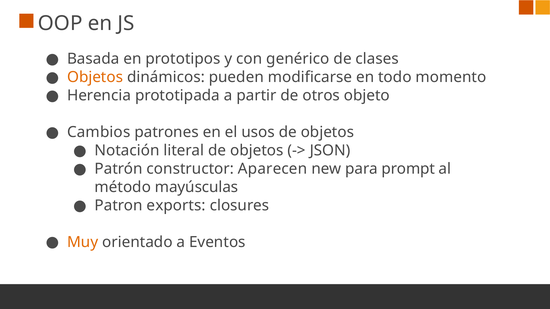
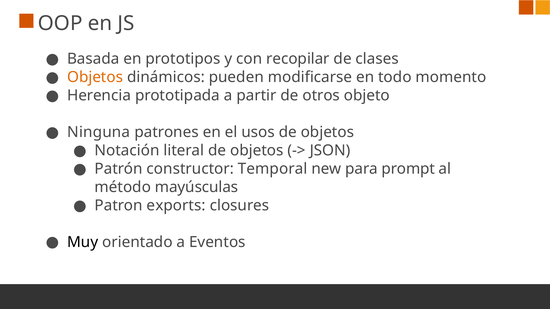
genérico: genérico -> recopilar
Cambios: Cambios -> Ninguna
Aparecen: Aparecen -> Temporal
Muy colour: orange -> black
